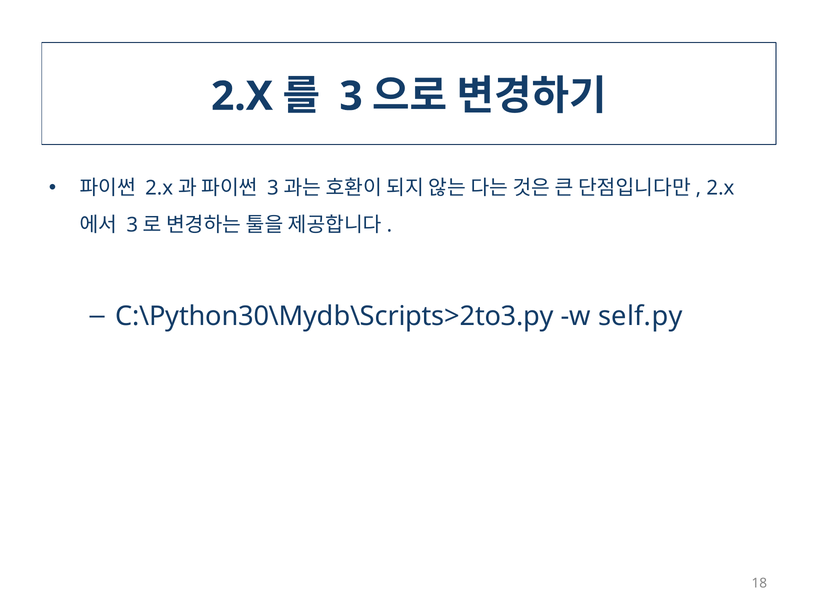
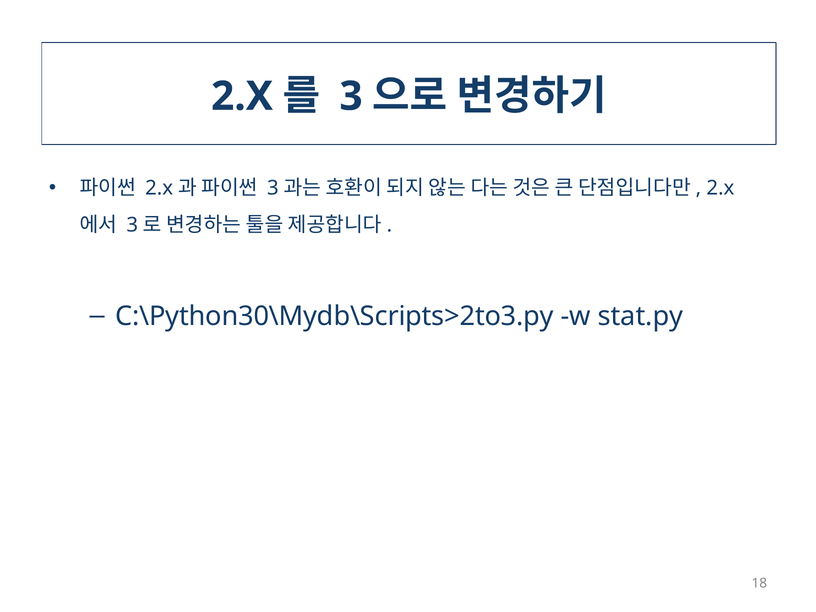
self.py: self.py -> stat.py
